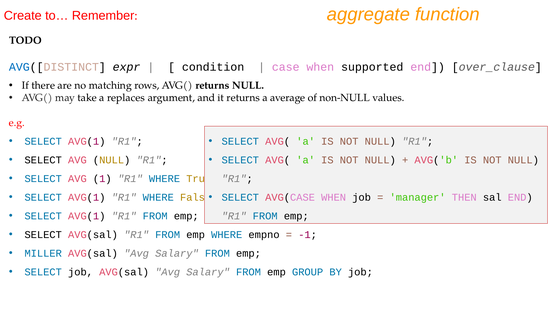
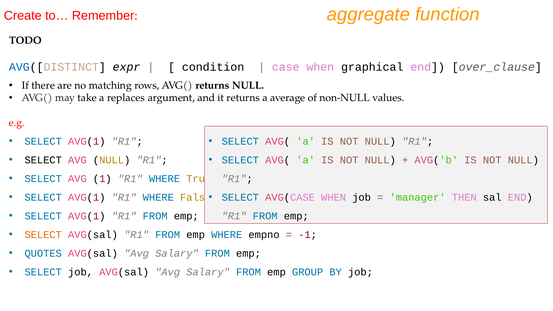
supported: supported -> graphical
SELECT at (43, 235) colour: black -> orange
MILLER: MILLER -> QUOTES
